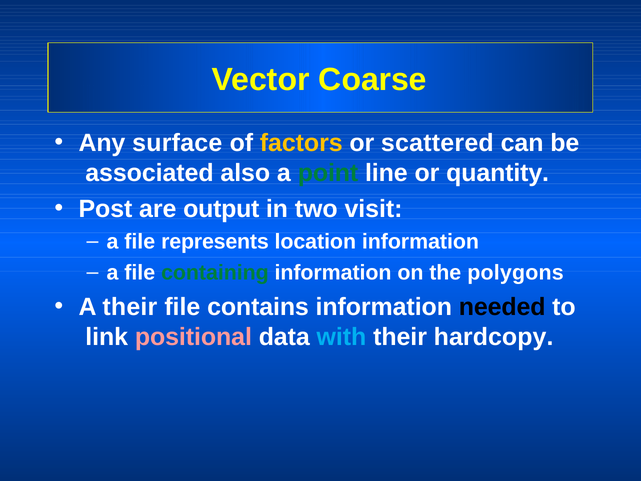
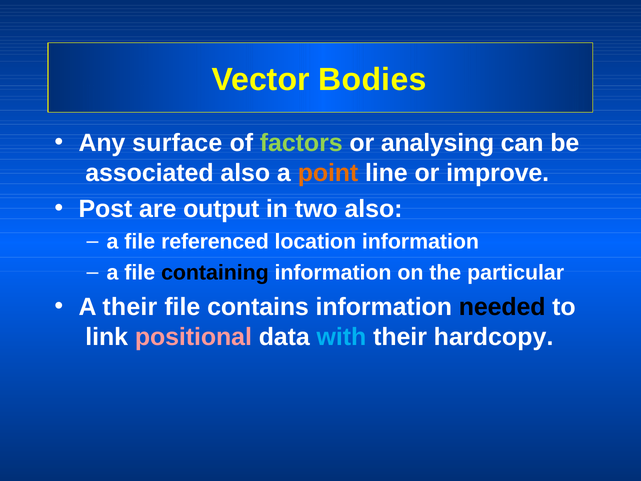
Coarse: Coarse -> Bodies
factors colour: yellow -> light green
scattered: scattered -> analysing
point colour: green -> orange
quantity: quantity -> improve
two visit: visit -> also
represents: represents -> referenced
containing colour: green -> black
polygons: polygons -> particular
